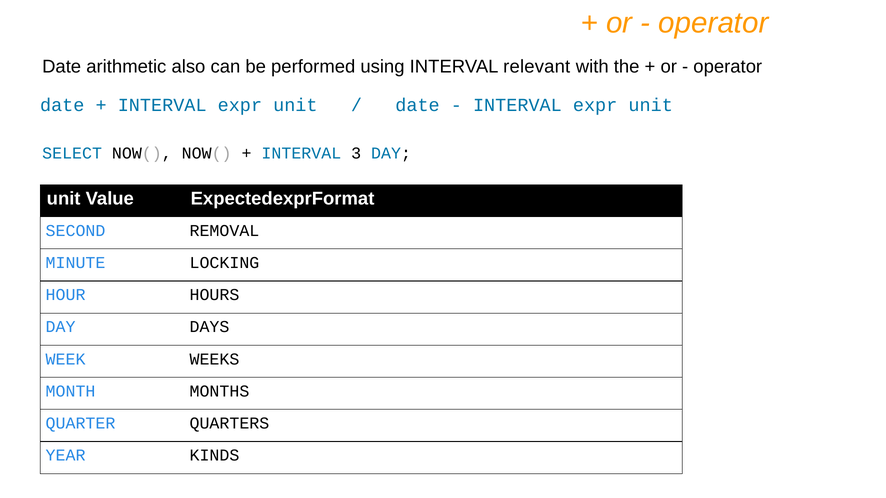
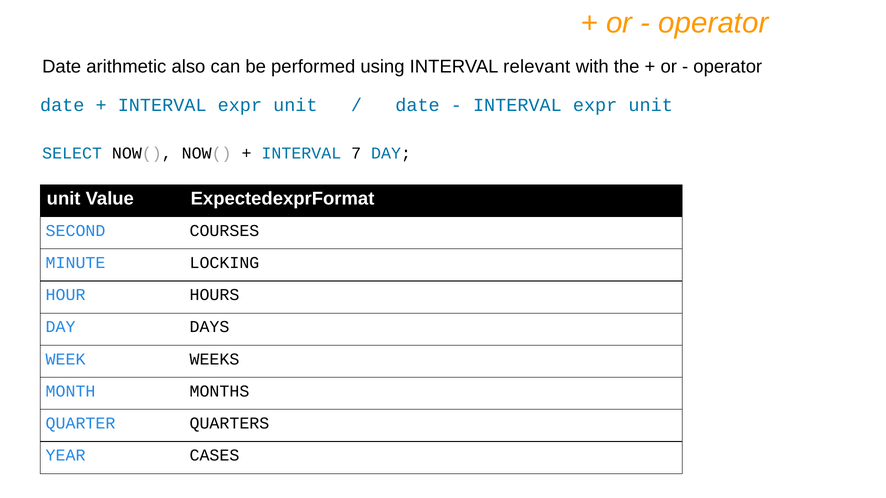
3: 3 -> 7
REMOVAL: REMOVAL -> COURSES
KINDS: KINDS -> CASES
